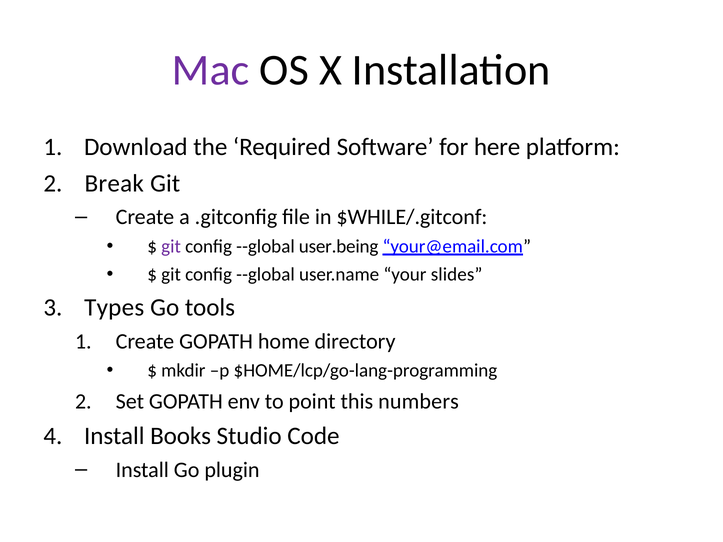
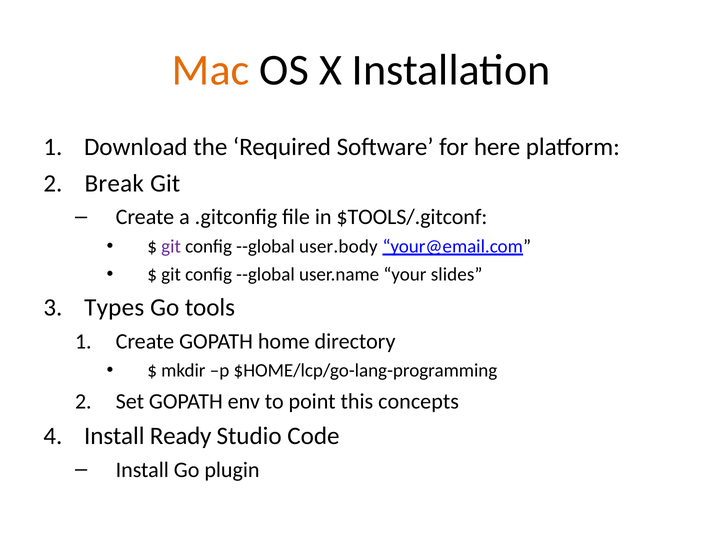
Mac colour: purple -> orange
$WHILE/.gitconf: $WHILE/.gitconf -> $TOOLS/.gitconf
user.being: user.being -> user.body
numbers: numbers -> concepts
Books: Books -> Ready
